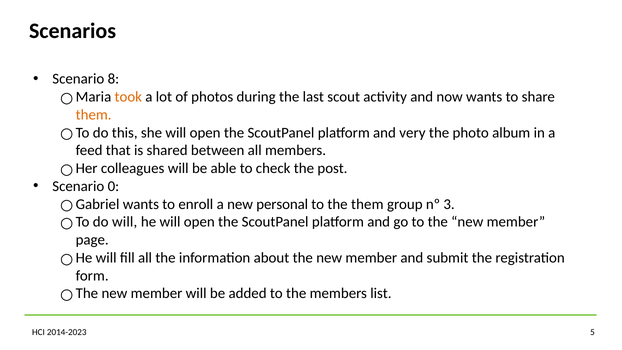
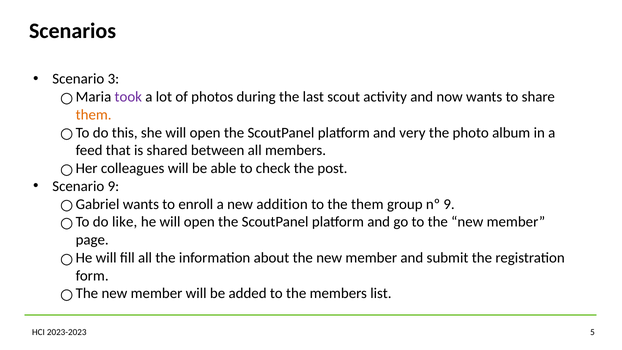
8: 8 -> 3
took colour: orange -> purple
Scenario 0: 0 -> 9
personal: personal -> addition
nº 3: 3 -> 9
do will: will -> like
2014-2023: 2014-2023 -> 2023-2023
